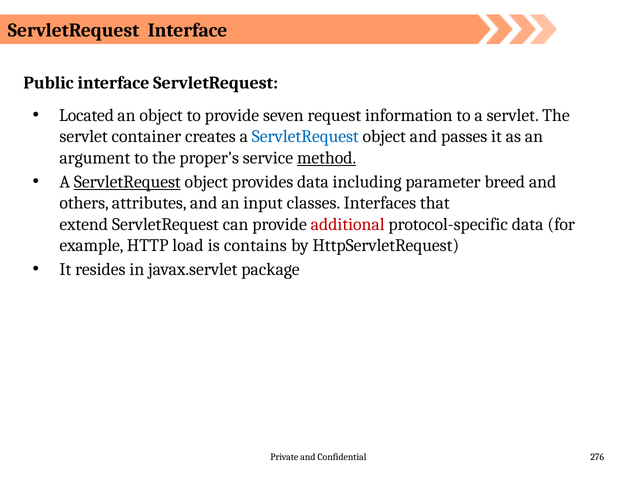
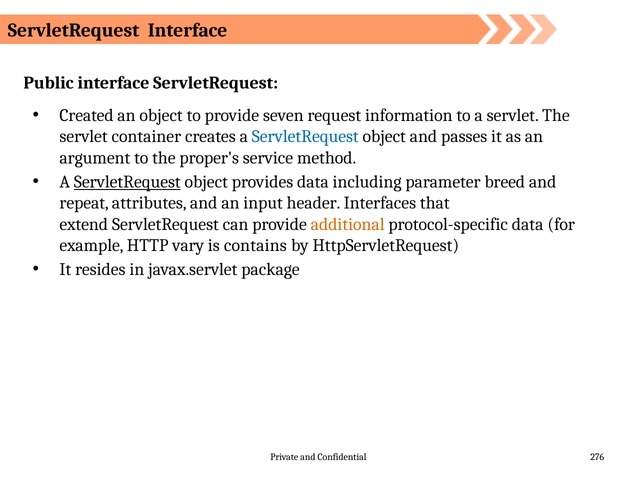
Located: Located -> Created
method underline: present -> none
others: others -> repeat
classes: classes -> header
additional colour: red -> orange
load: load -> vary
